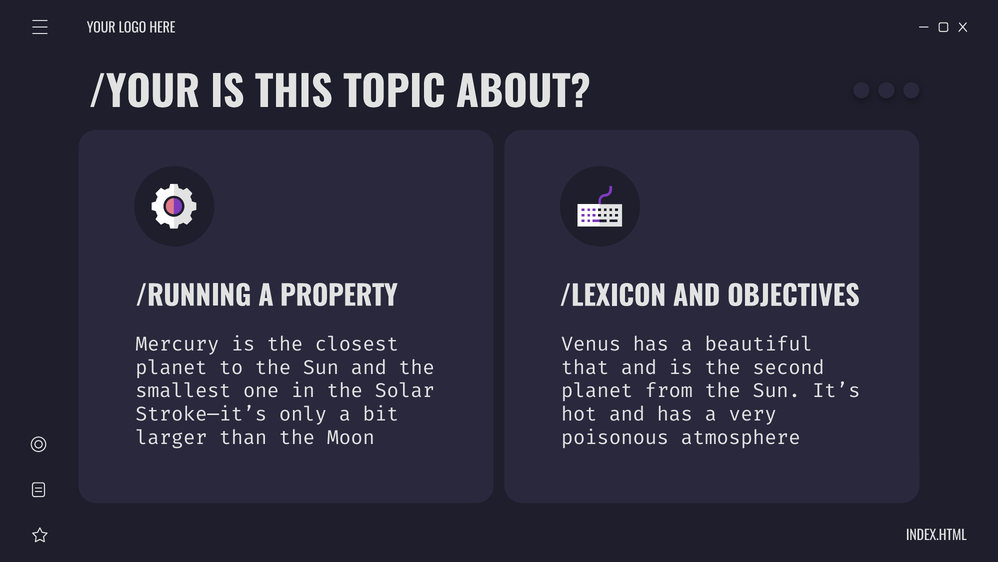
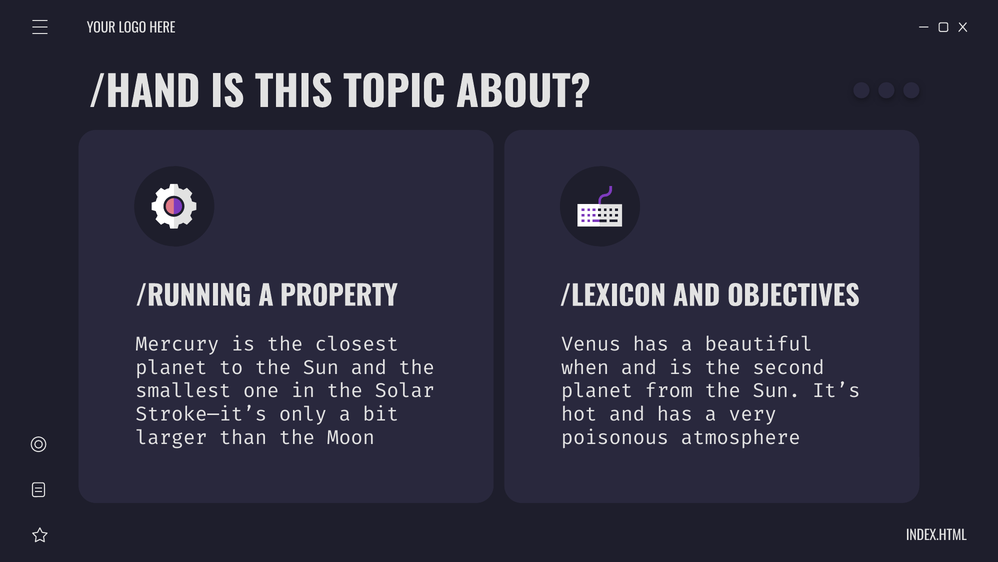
/YOUR: /YOUR -> /HAND
that: that -> when
